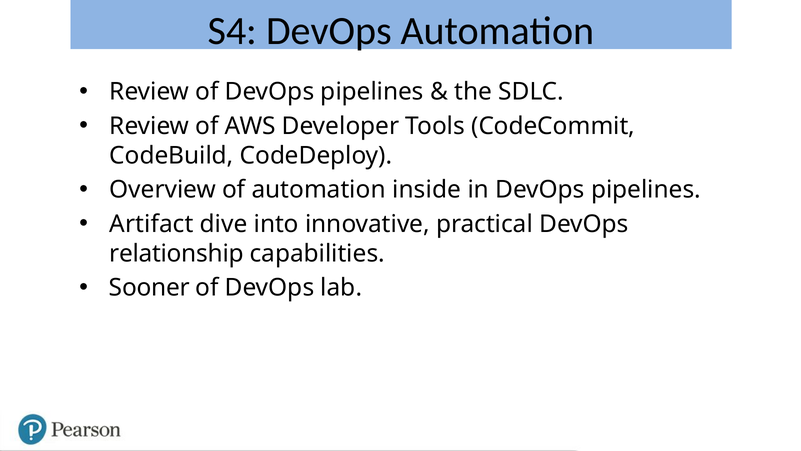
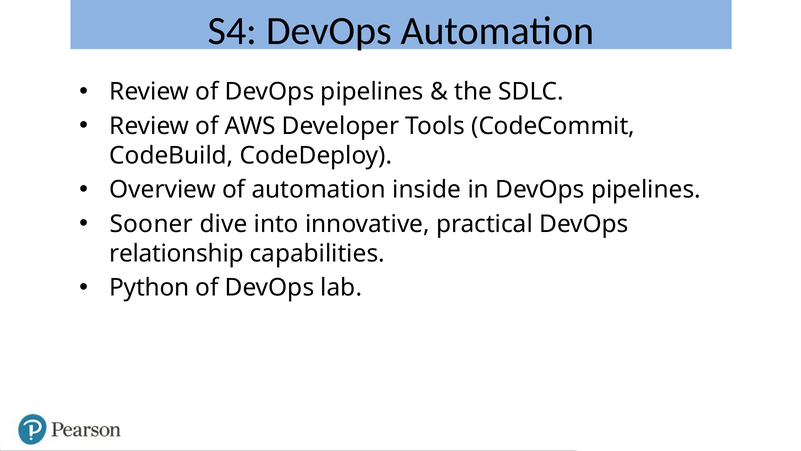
Artifact: Artifact -> Sooner
Sooner: Sooner -> Python
